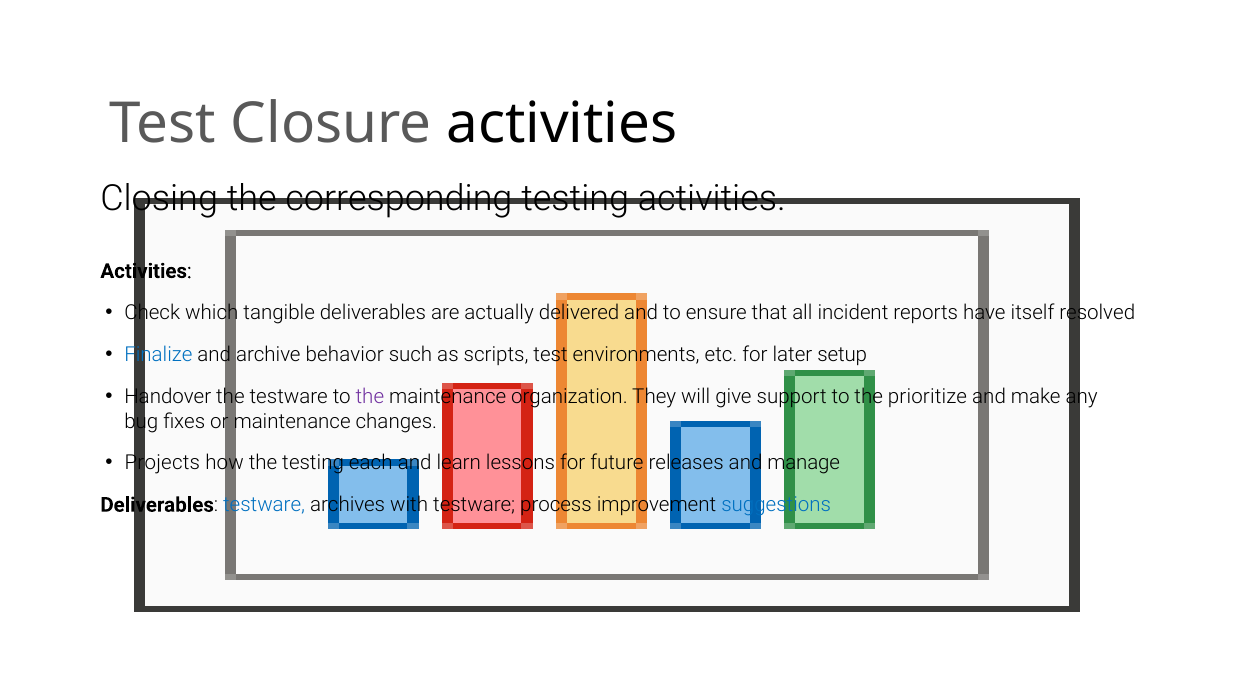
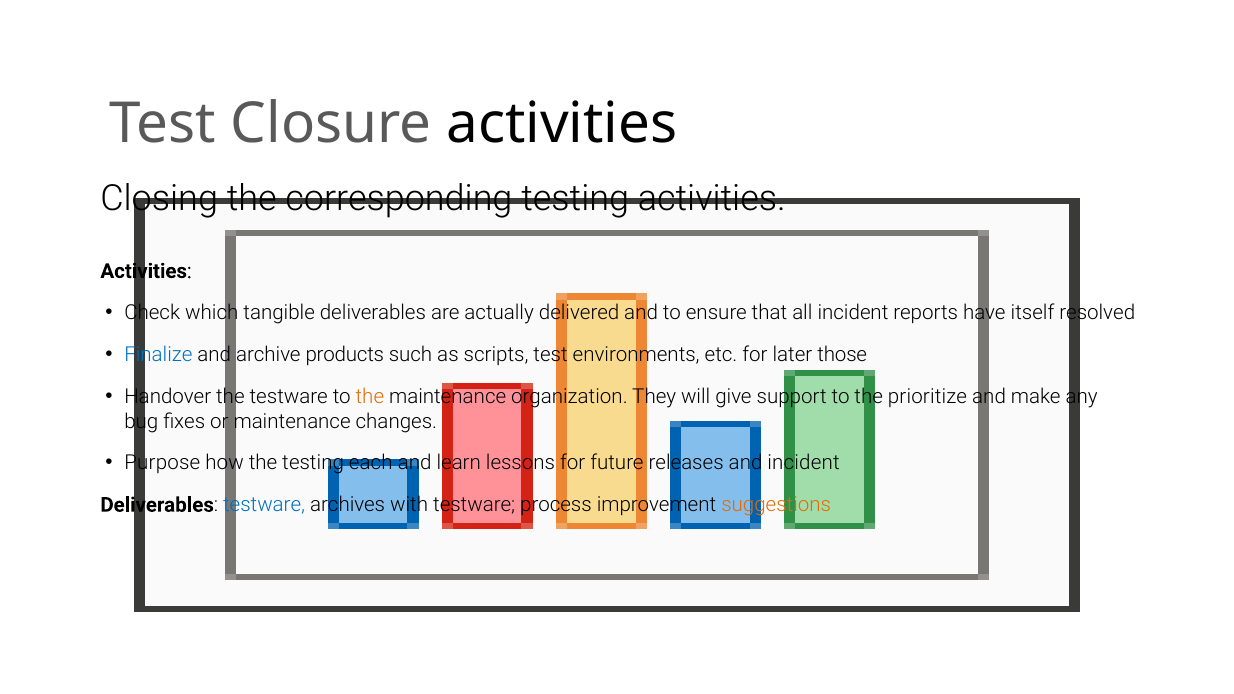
behavior: behavior -> products
setup: setup -> those
the at (370, 397) colour: purple -> orange
Projects: Projects -> Purpose
and manage: manage -> incident
suggestions colour: blue -> orange
